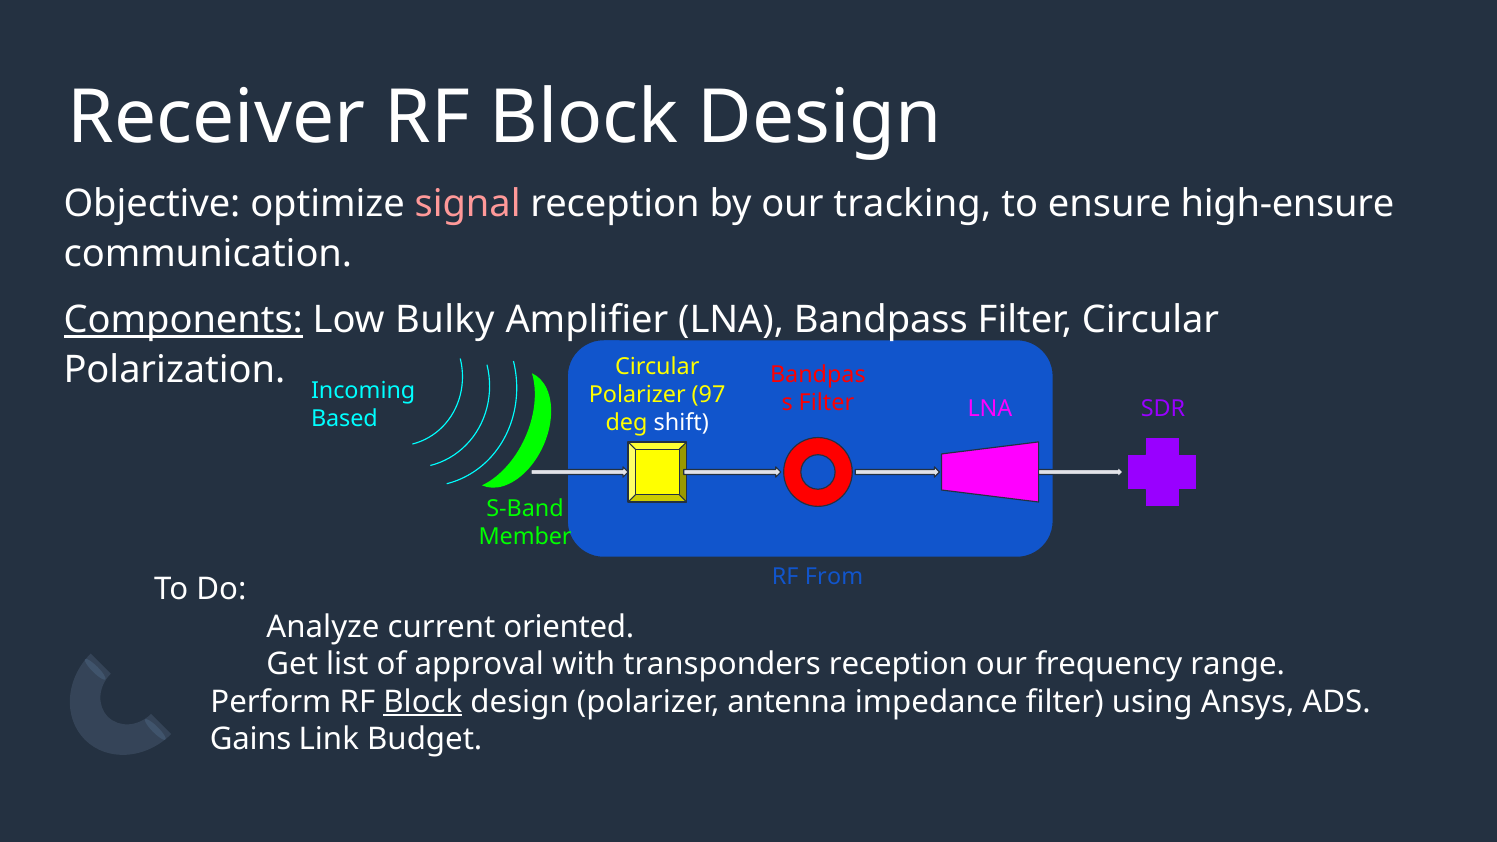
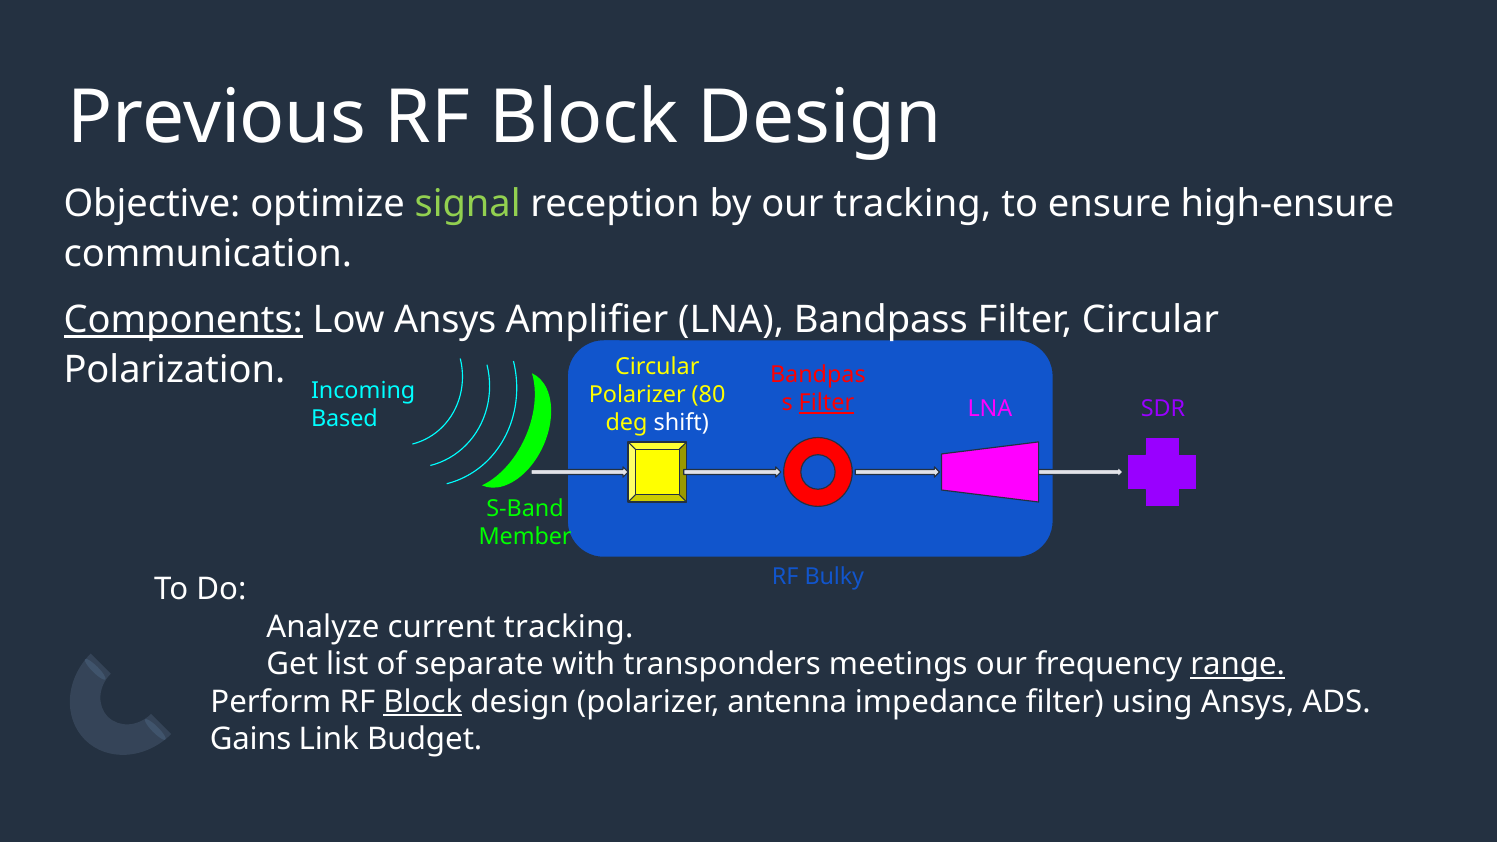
Receiver: Receiver -> Previous
signal colour: pink -> light green
Low Bulky: Bulky -> Ansys
97: 97 -> 80
Filter at (826, 403) underline: none -> present
From: From -> Bulky
current oriented: oriented -> tracking
approval: approval -> separate
transponders reception: reception -> meetings
range underline: none -> present
